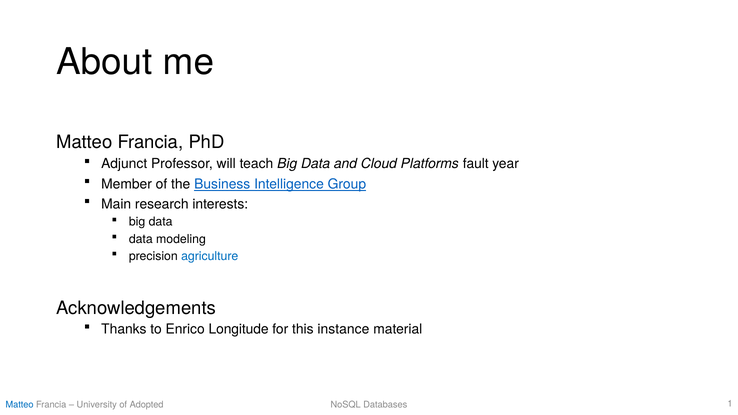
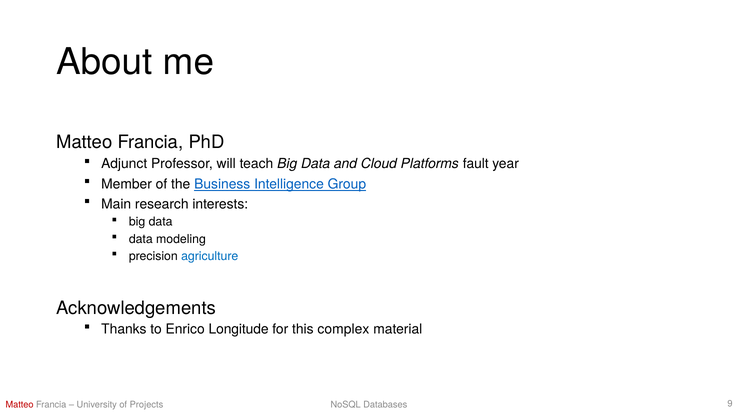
instance: instance -> complex
Matteo at (20, 405) colour: blue -> red
Adopted: Adopted -> Projects
1: 1 -> 9
